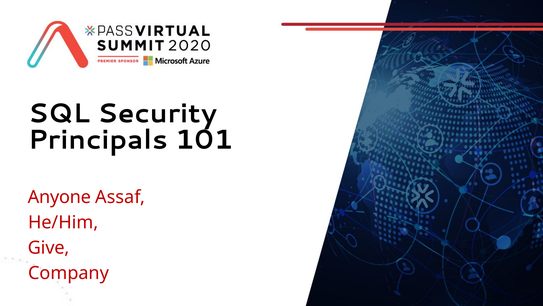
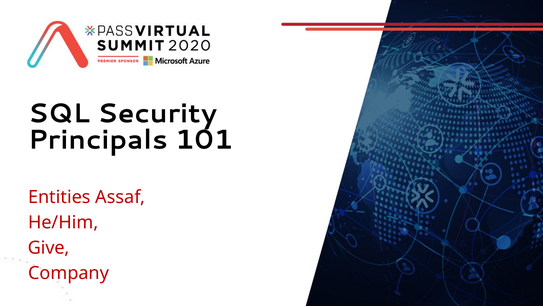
Anyone: Anyone -> Entities
